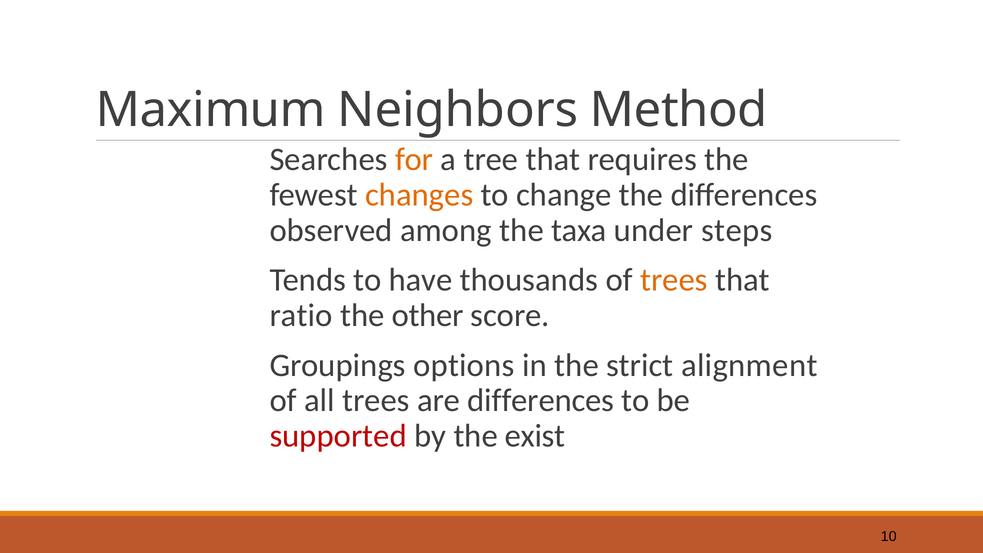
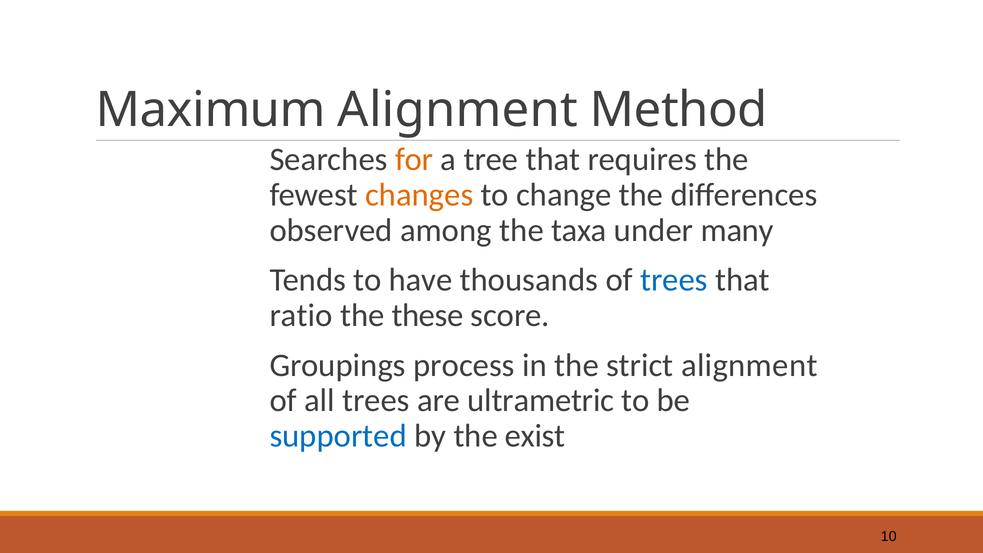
Maximum Neighbors: Neighbors -> Alignment
steps: steps -> many
trees at (674, 280) colour: orange -> blue
other: other -> these
options: options -> process
are differences: differences -> ultrametric
supported colour: red -> blue
